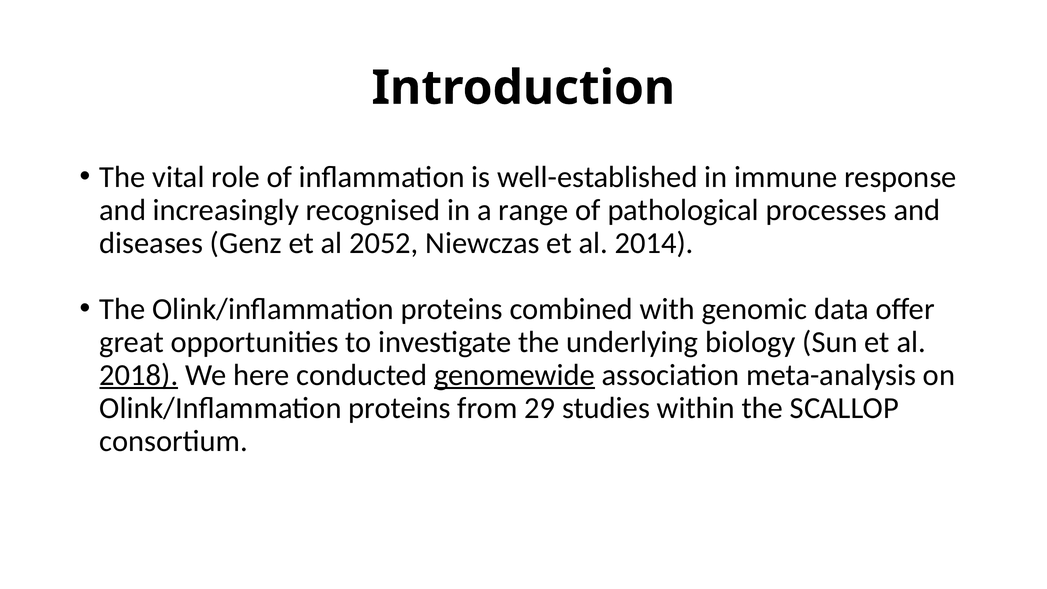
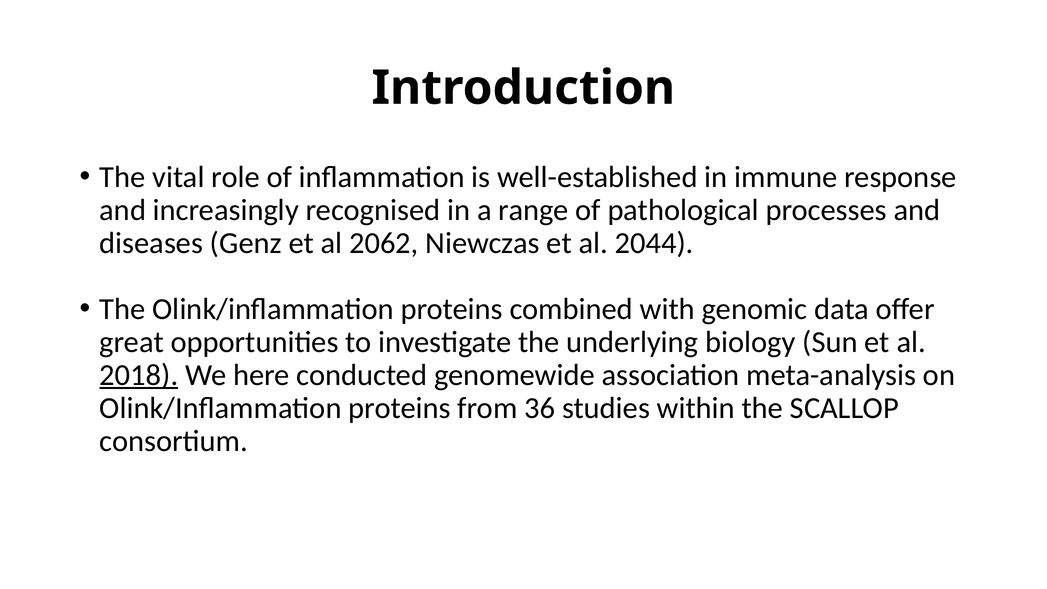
2052: 2052 -> 2062
2014: 2014 -> 2044
genomewide underline: present -> none
29: 29 -> 36
